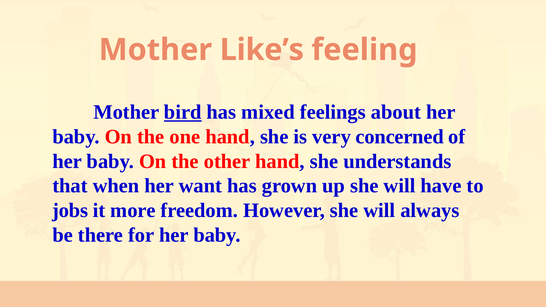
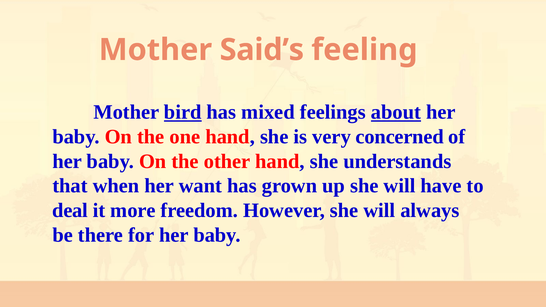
Like’s: Like’s -> Said’s
about underline: none -> present
jobs: jobs -> deal
